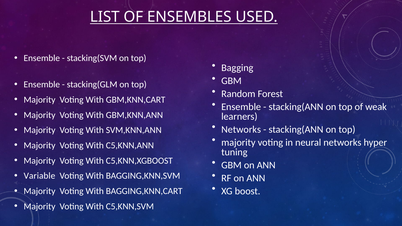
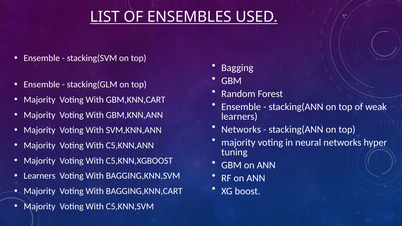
Variable at (39, 176): Variable -> Learners
